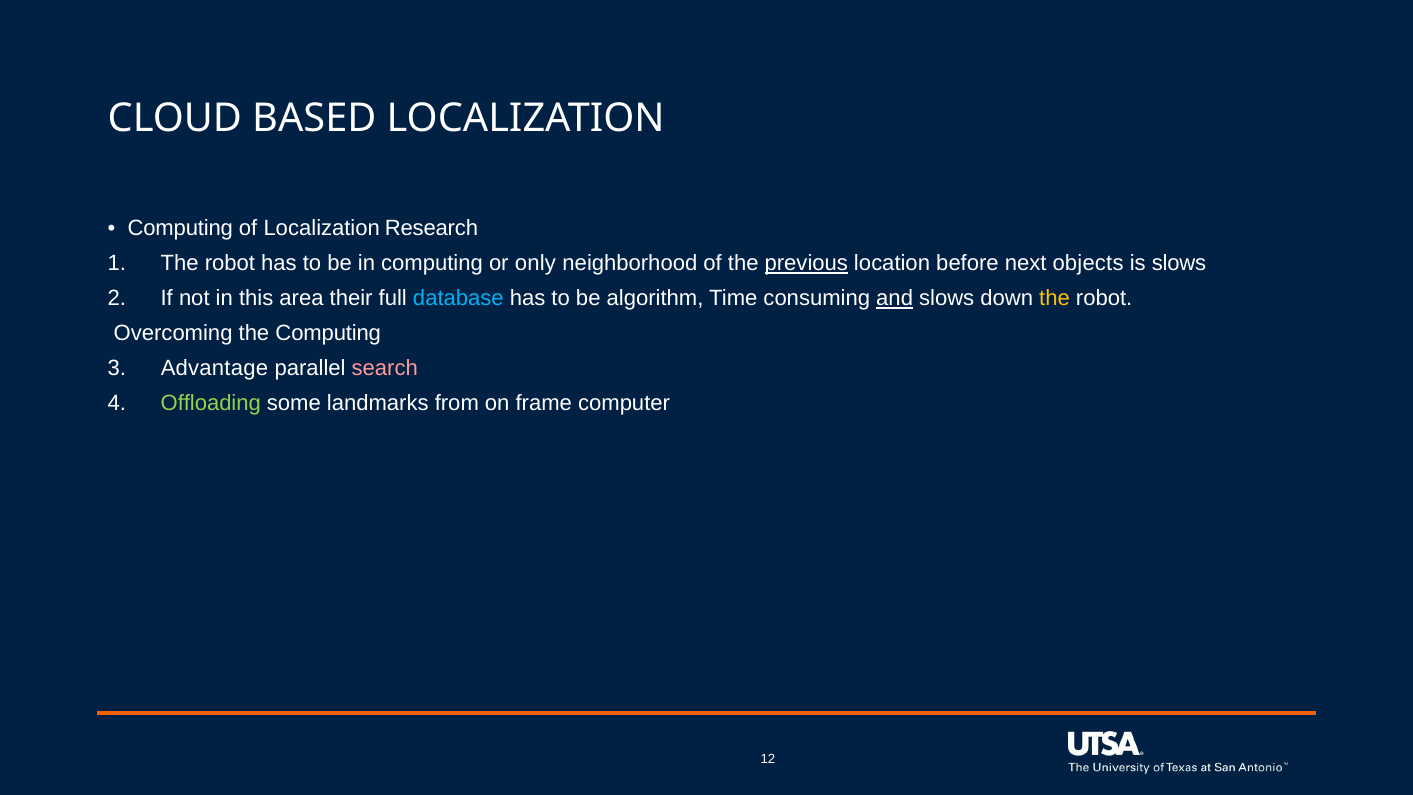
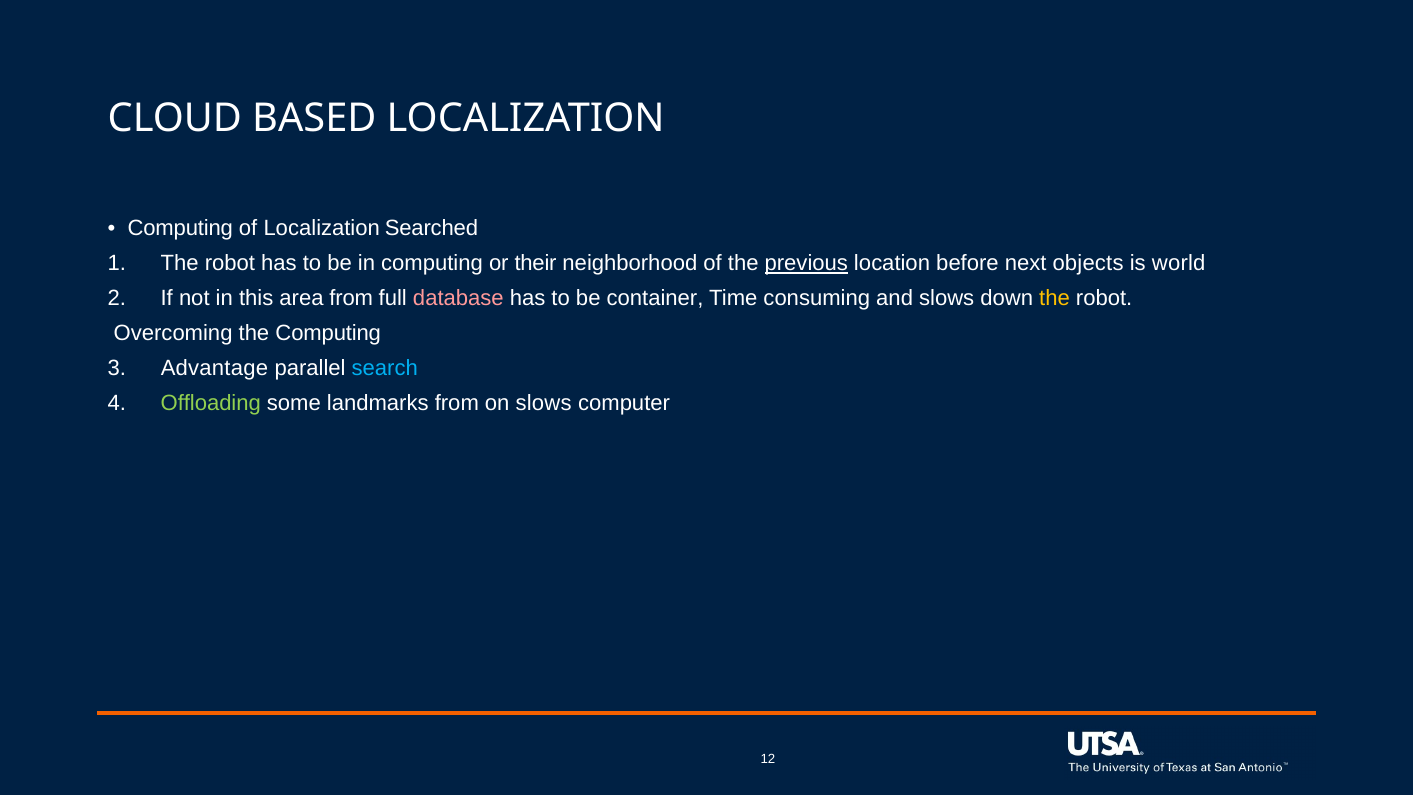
Research: Research -> Searched
only: only -> their
is slows: slows -> world
area their: their -> from
database colour: light blue -> pink
algorithm: algorithm -> container
and underline: present -> none
search colour: pink -> light blue
on frame: frame -> slows
